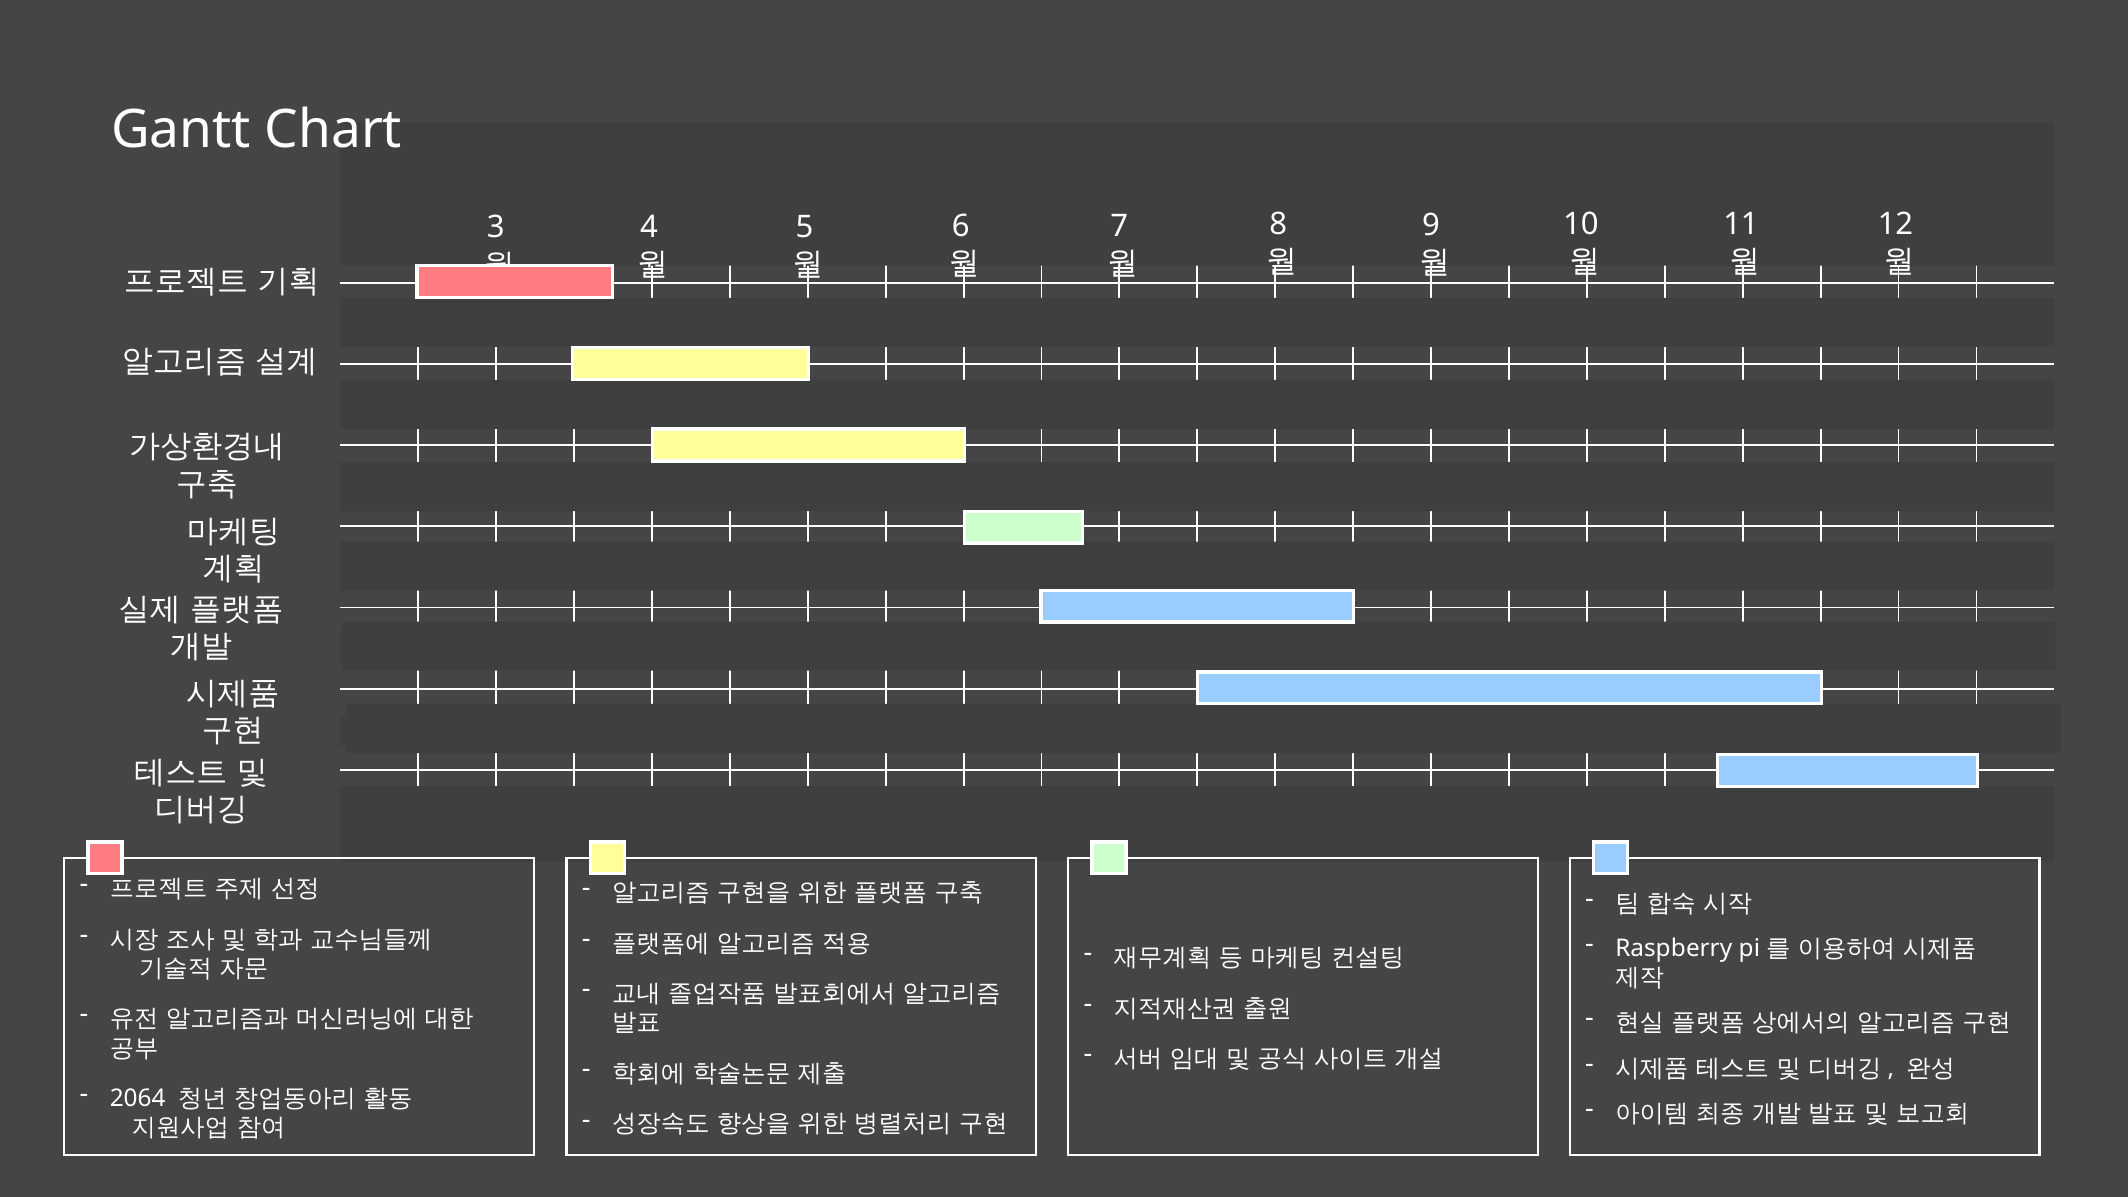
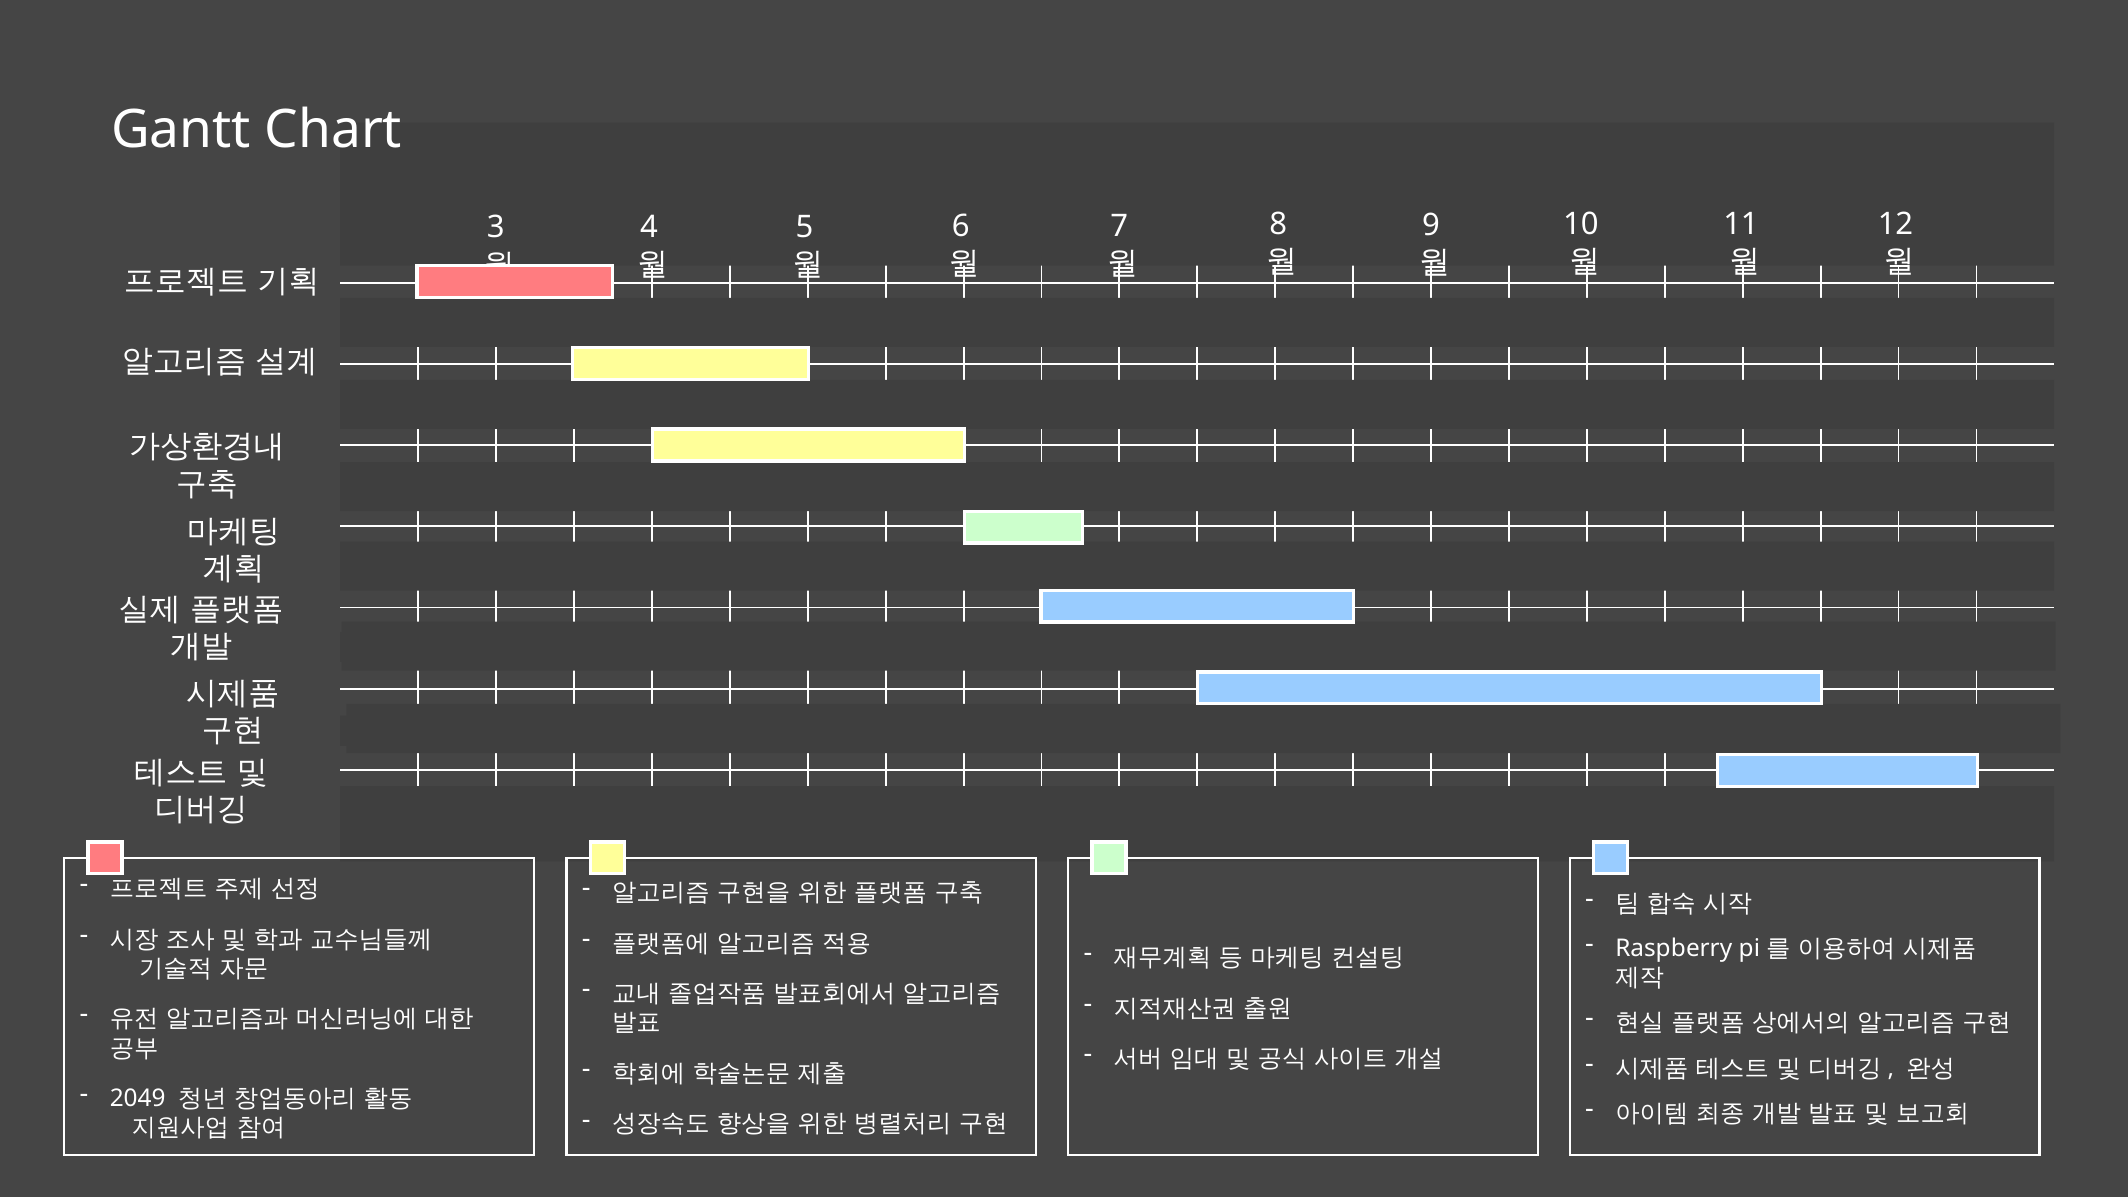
2064: 2064 -> 2049
